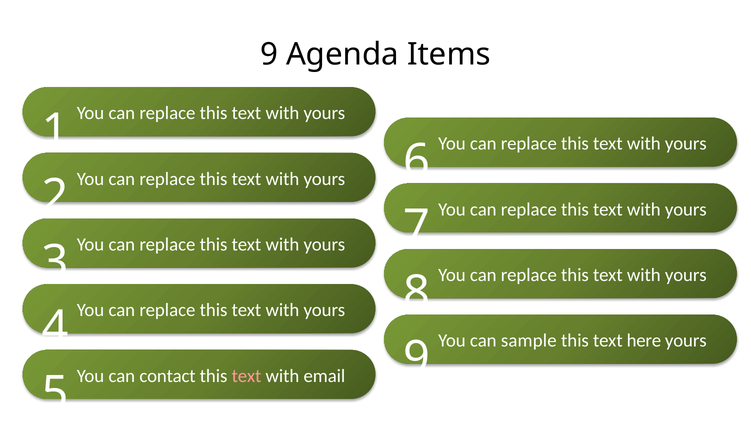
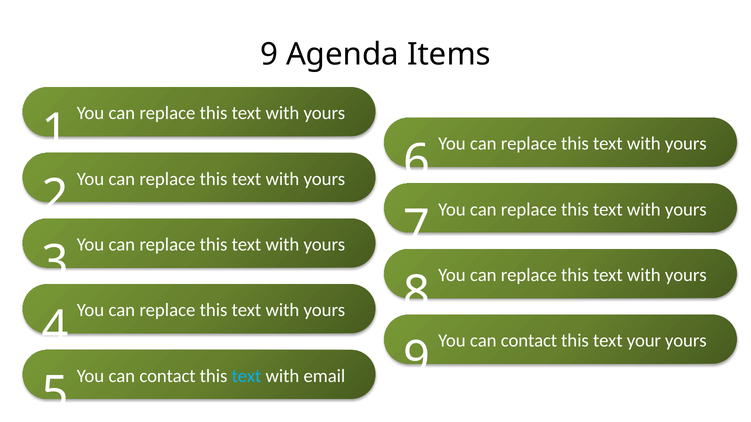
sample at (529, 341): sample -> contact
here: here -> your
text at (247, 376) colour: pink -> light blue
